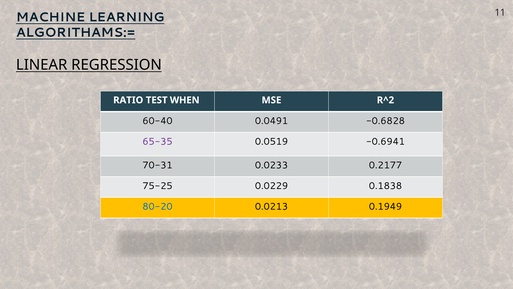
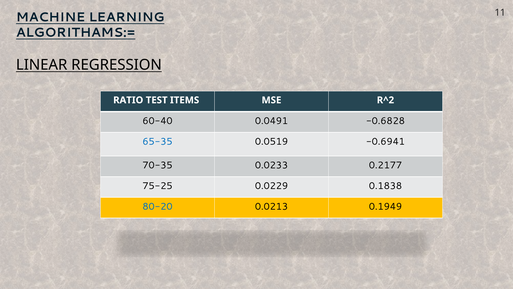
WHEN: WHEN -> ITEMS
65-35 colour: purple -> blue
70-31: 70-31 -> 70-35
